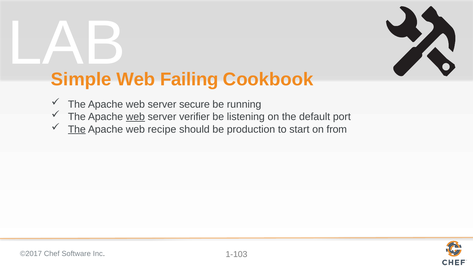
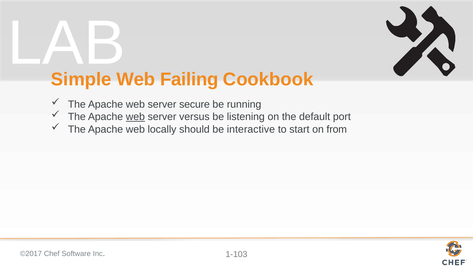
verifier: verifier -> versus
The at (77, 129) underline: present -> none
recipe: recipe -> locally
production: production -> interactive
